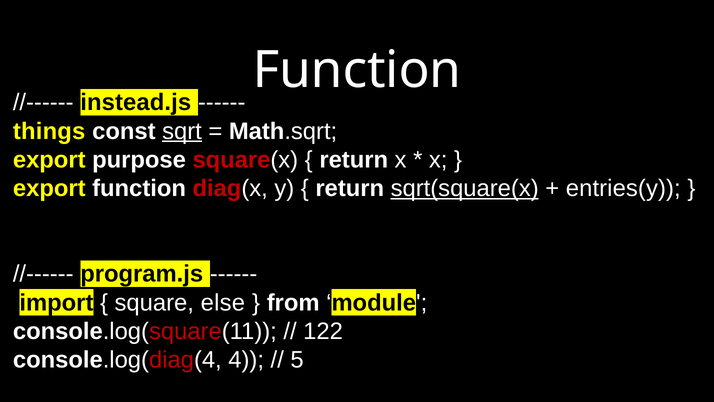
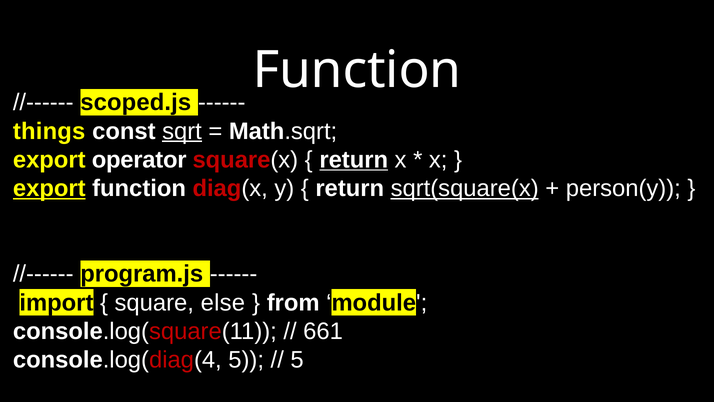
instead.js: instead.js -> scoped.js
purpose: purpose -> operator
return at (354, 160) underline: none -> present
export at (49, 188) underline: none -> present
entries(y: entries(y -> person(y
122: 122 -> 661
console.log(diag(4 4: 4 -> 5
